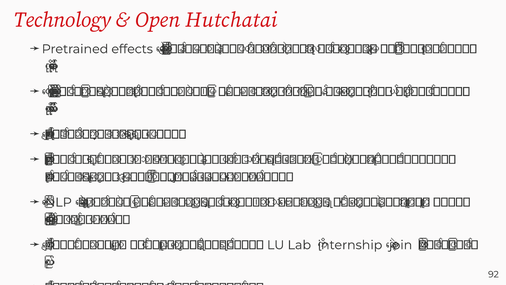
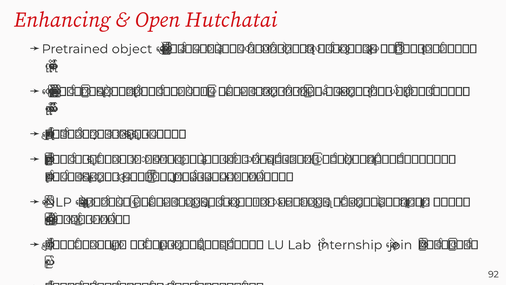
Technology: Technology -> Enhancing
effects: effects -> object
